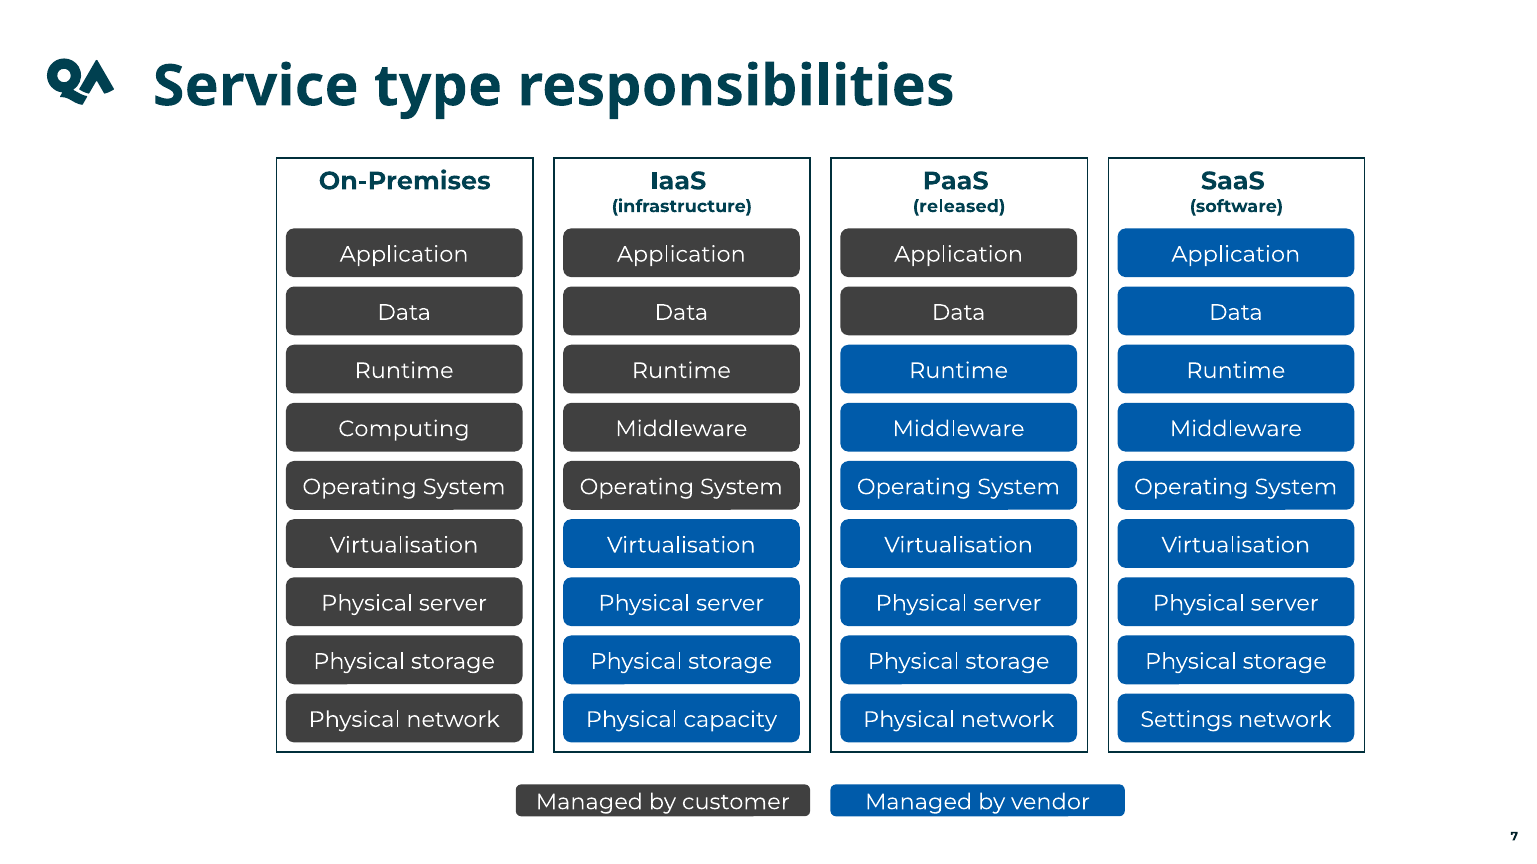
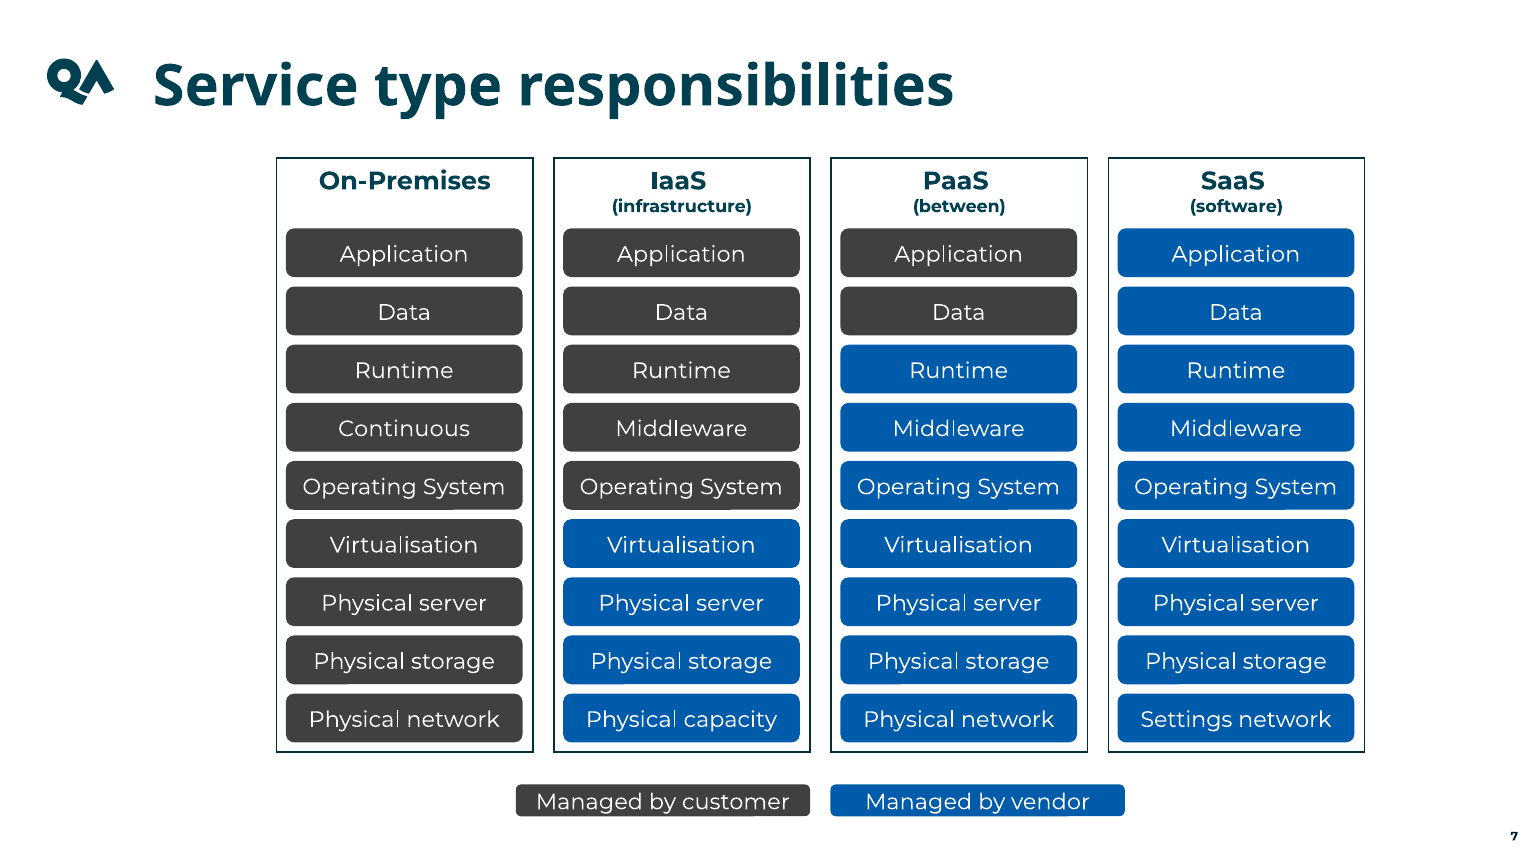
released: released -> between
Computing: Computing -> Continuous
